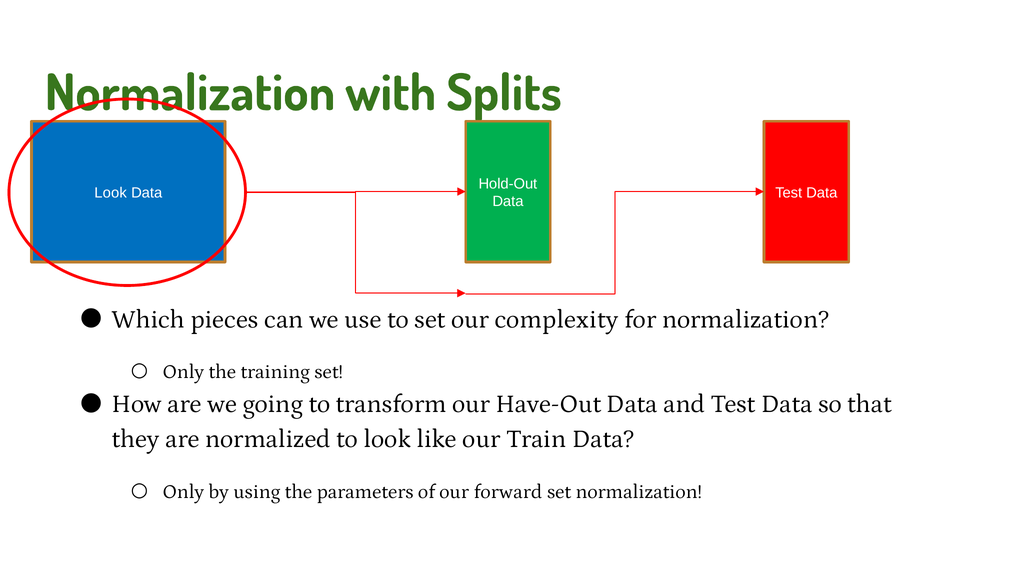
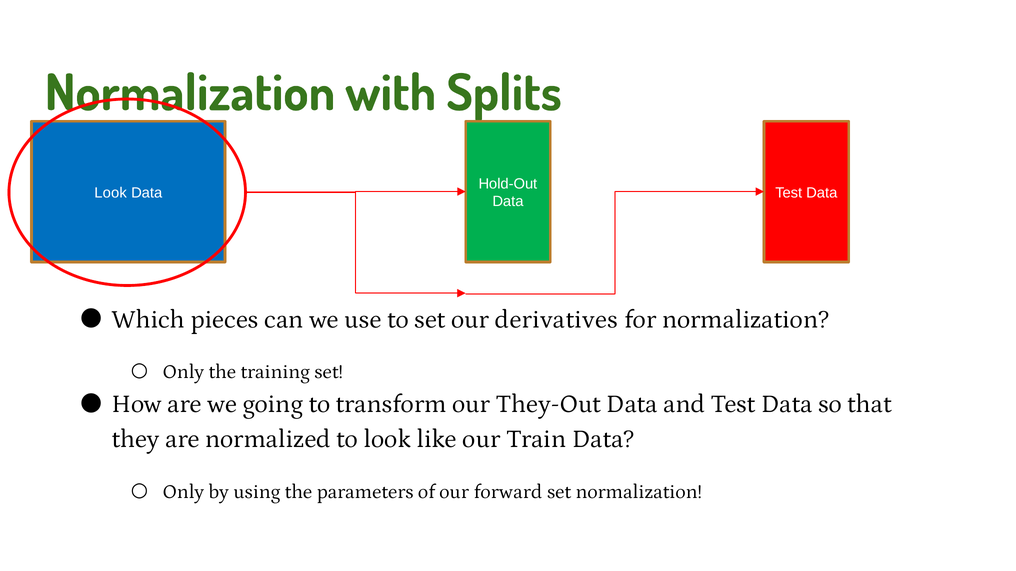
complexity: complexity -> derivatives
Have-Out: Have-Out -> They-Out
